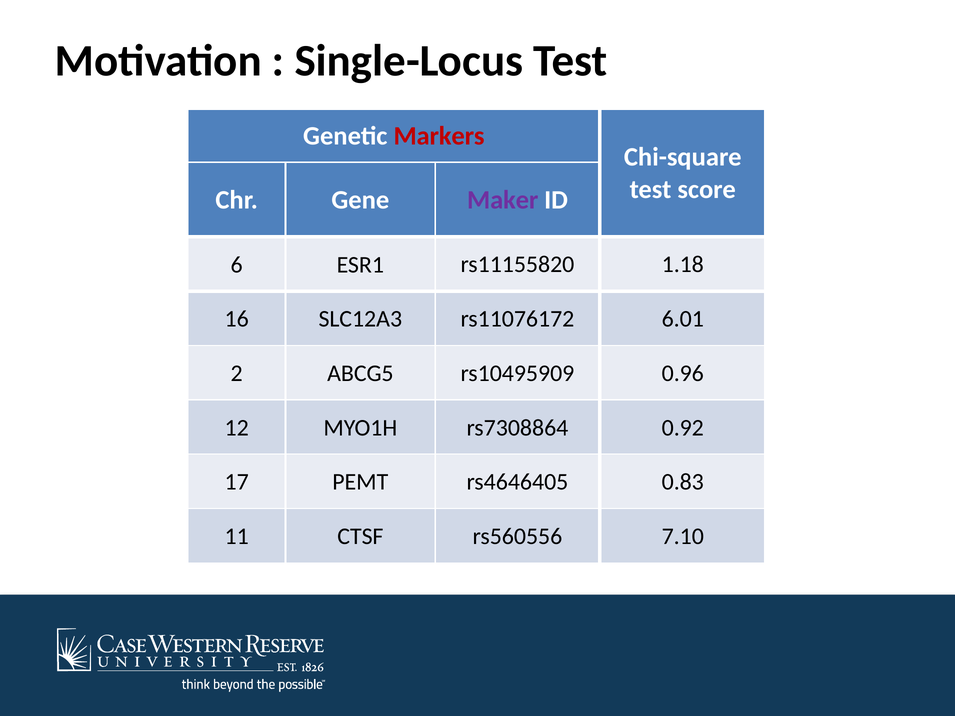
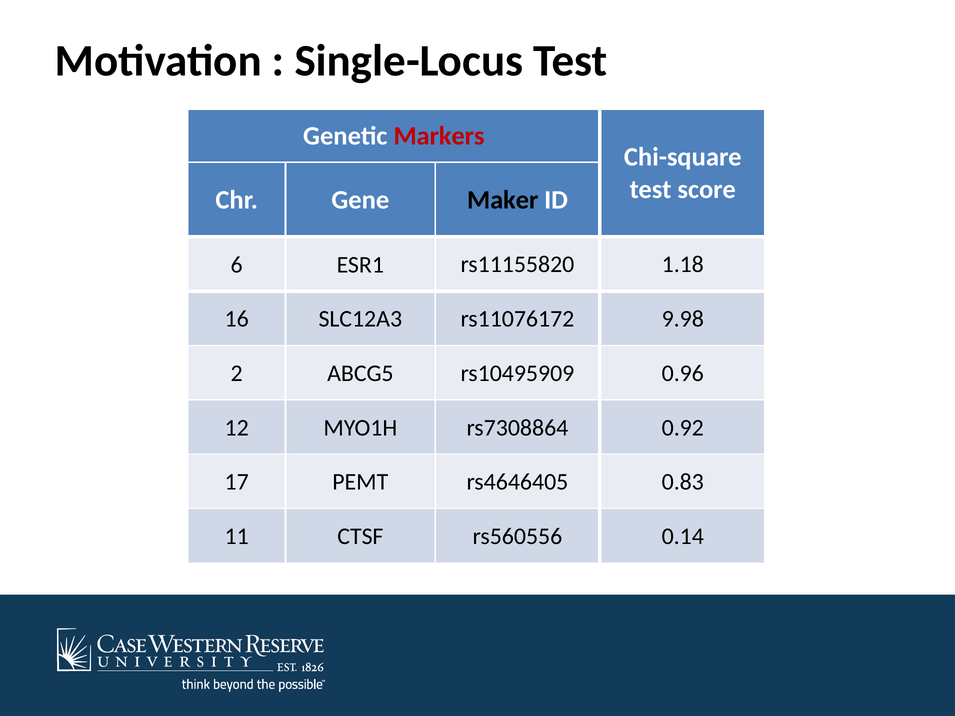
Maker colour: purple -> black
6.01: 6.01 -> 9.98
7.10: 7.10 -> 0.14
